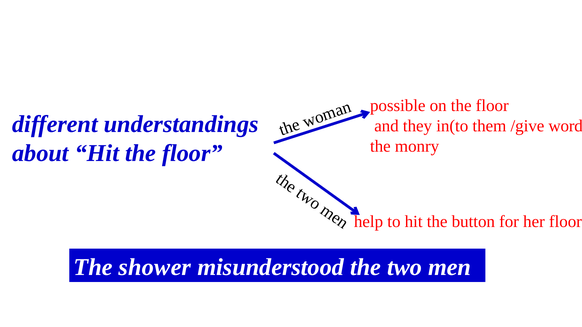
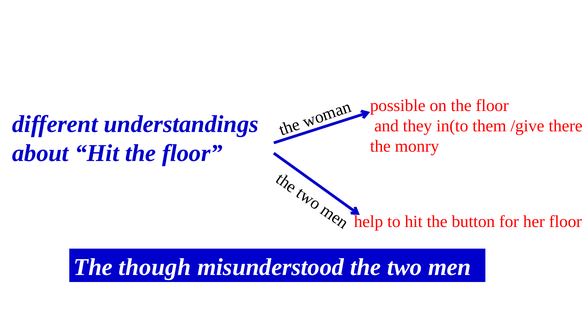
word: word -> there
shower: shower -> though
